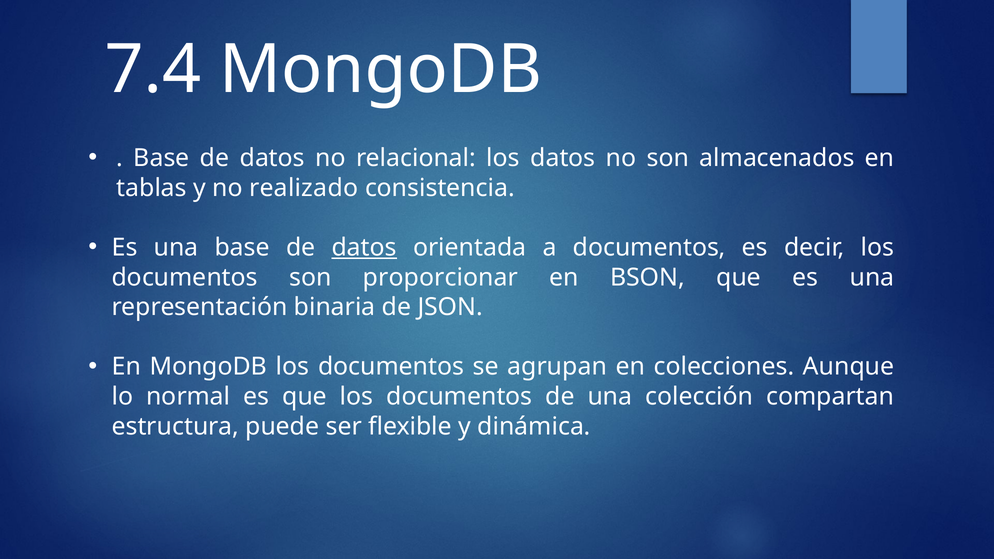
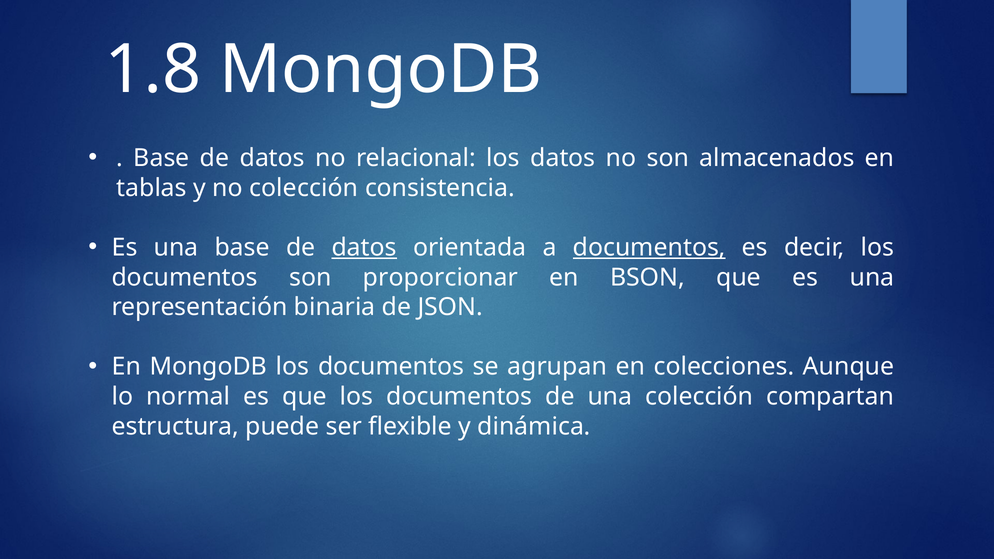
7.4: 7.4 -> 1.8
no realizado: realizado -> colección
documentos at (649, 248) underline: none -> present
